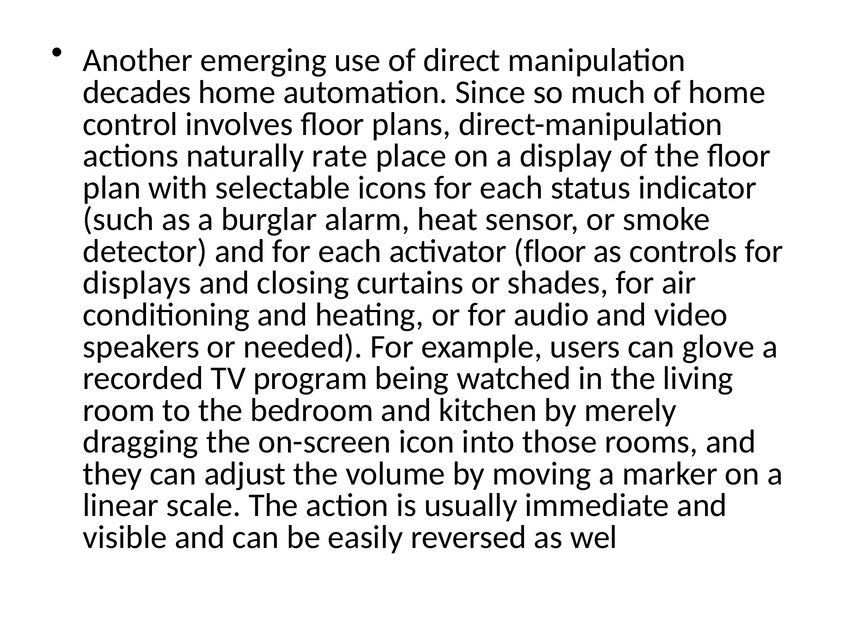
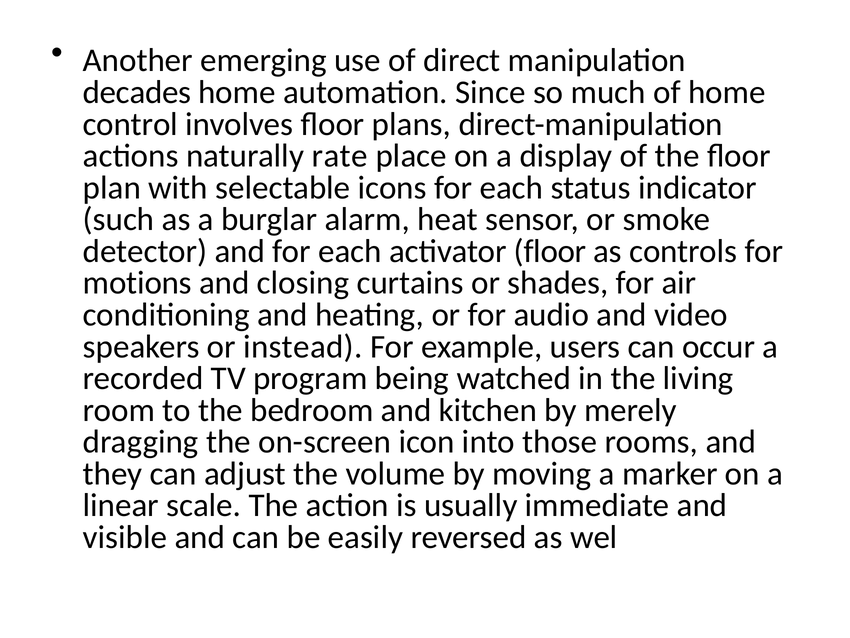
displays: displays -> motions
needed: needed -> instead
glove: glove -> occur
